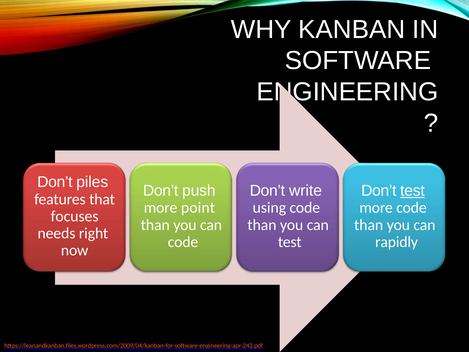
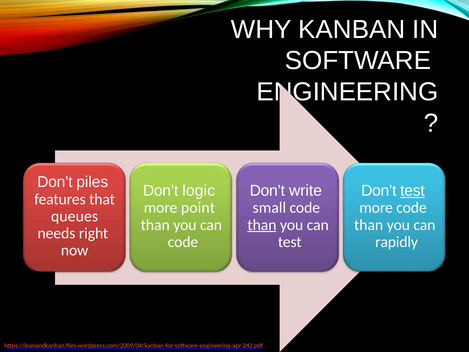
push: push -> logic
using: using -> small
focuses: focuses -> queues
than at (262, 225) underline: none -> present
